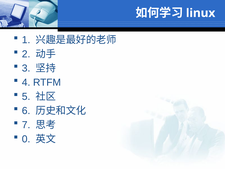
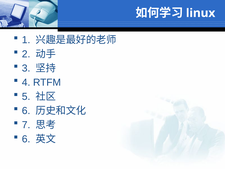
0 at (26, 139): 0 -> 6
